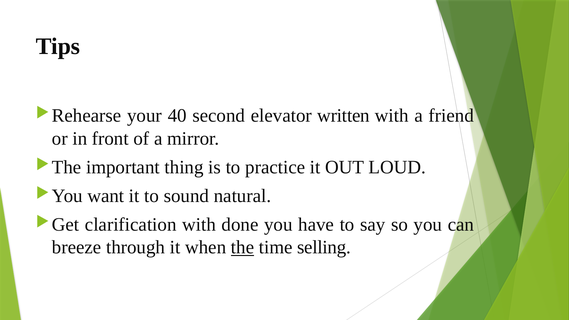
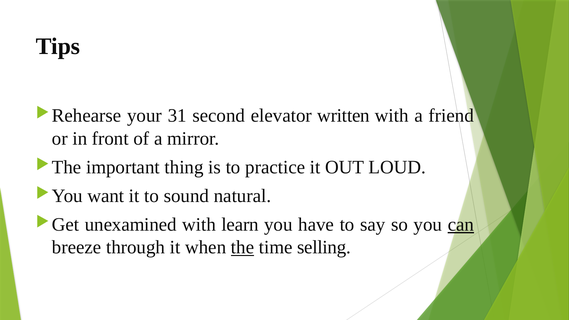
40: 40 -> 31
clarification: clarification -> unexamined
done: done -> learn
can underline: none -> present
